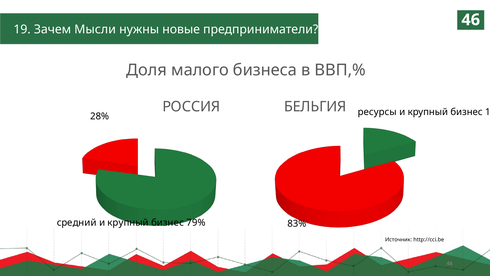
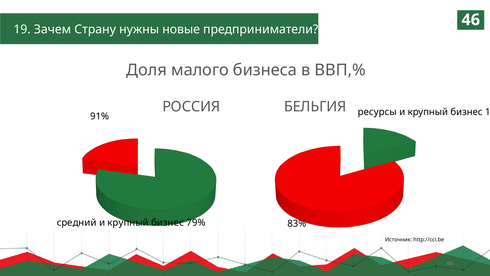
Мысли: Мысли -> Страну
28%: 28% -> 91%
